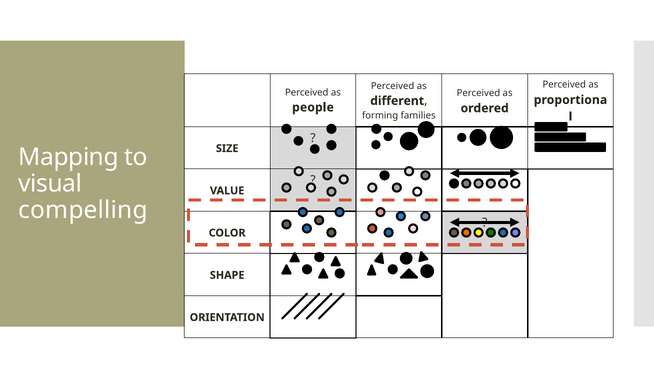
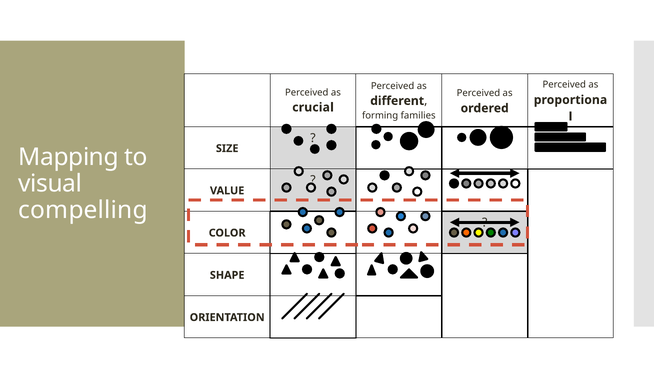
people: people -> crucial
